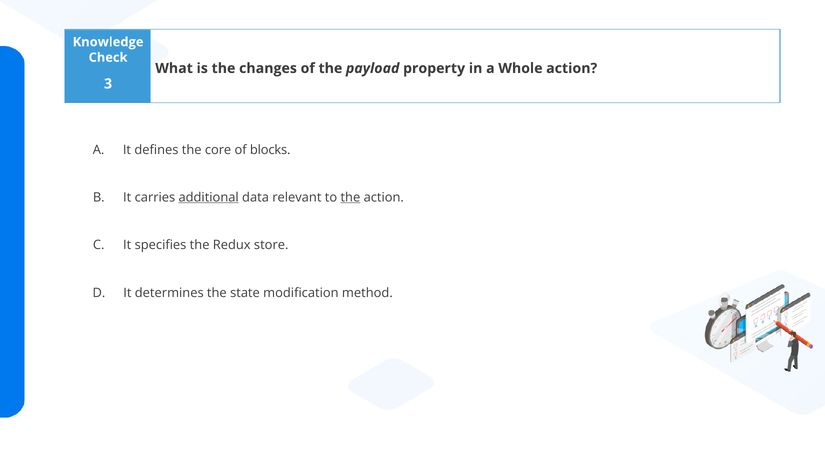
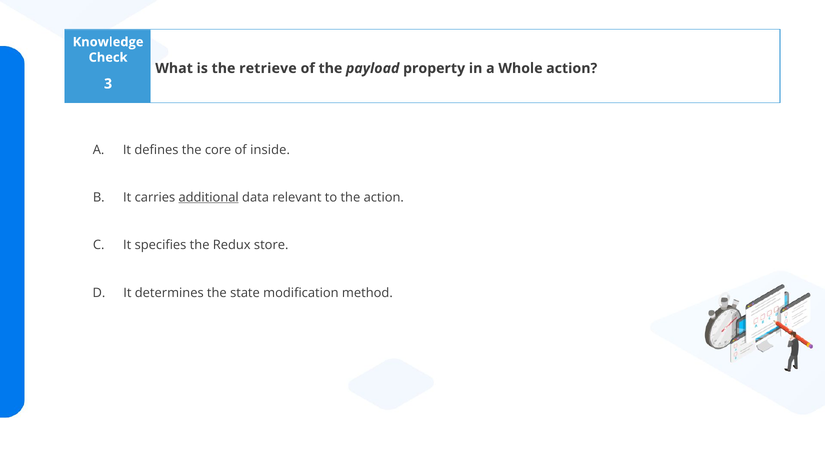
changes: changes -> retrieve
blocks: blocks -> inside
the at (350, 197) underline: present -> none
